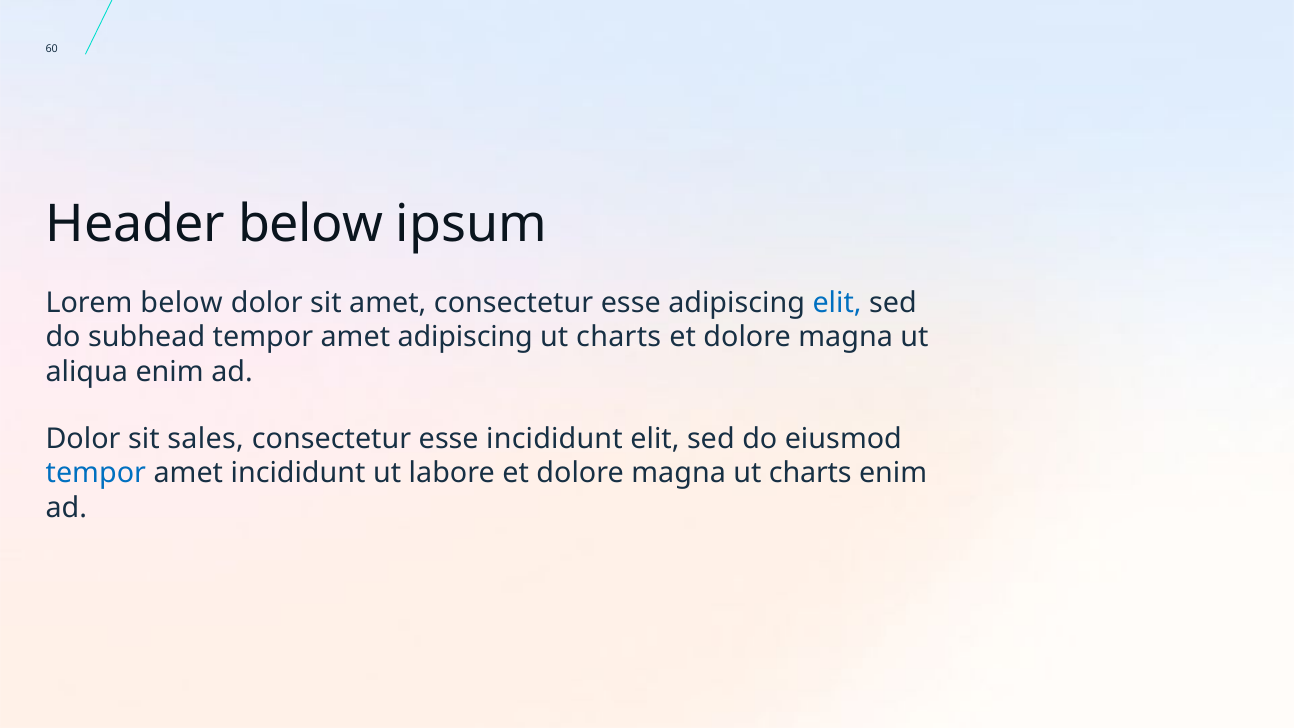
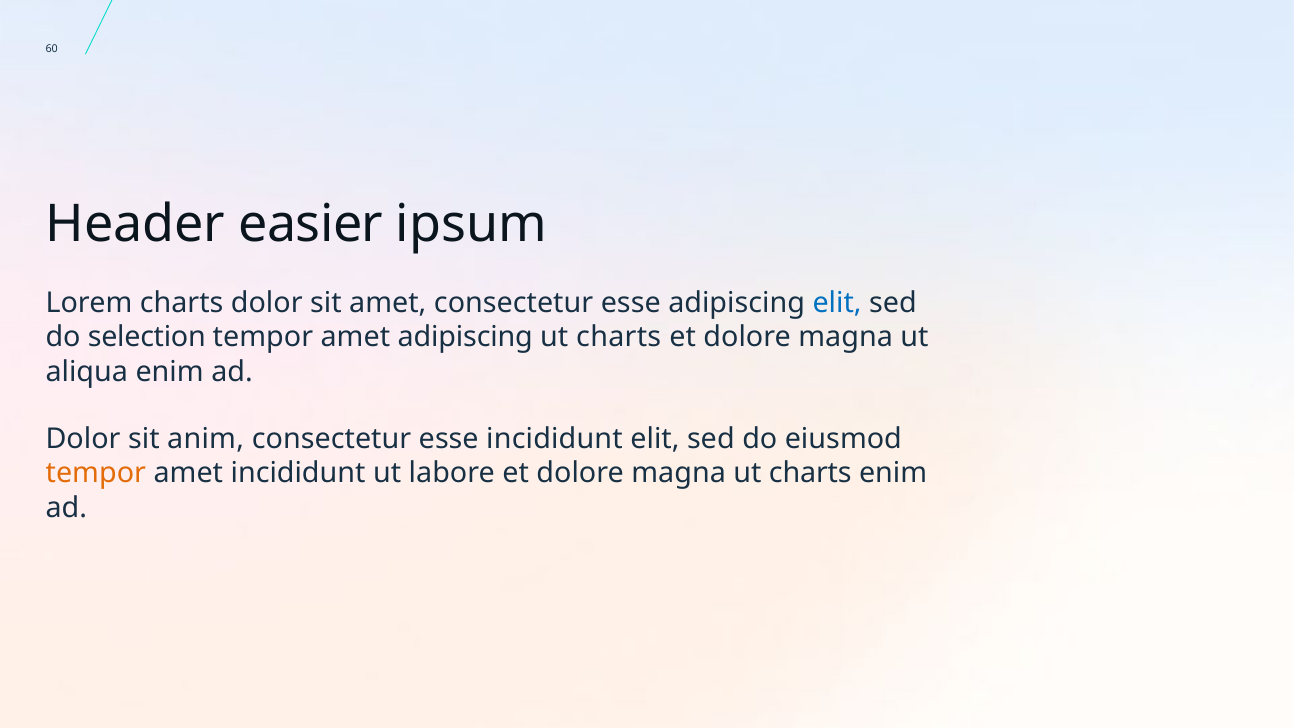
Header below: below -> easier
Lorem below: below -> charts
subhead: subhead -> selection
sales: sales -> anim
tempor at (96, 473) colour: blue -> orange
